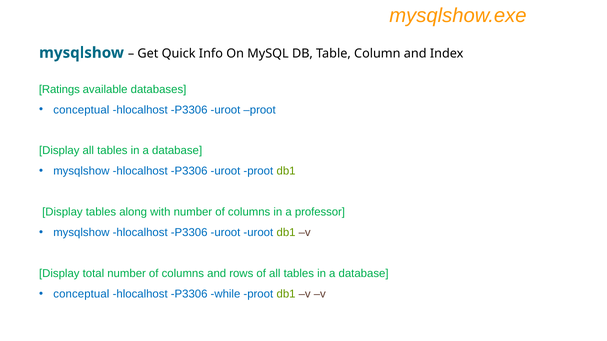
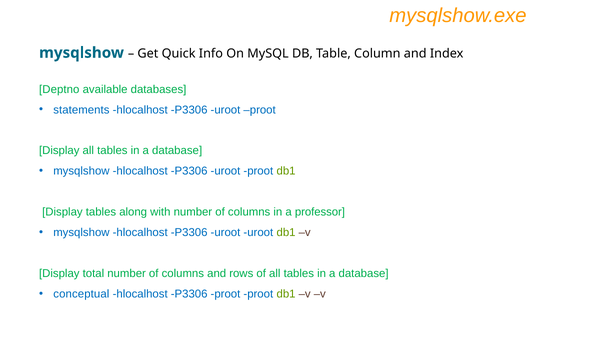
Ratings: Ratings -> Deptno
conceptual at (81, 110): conceptual -> statements
P3306 while: while -> proot
